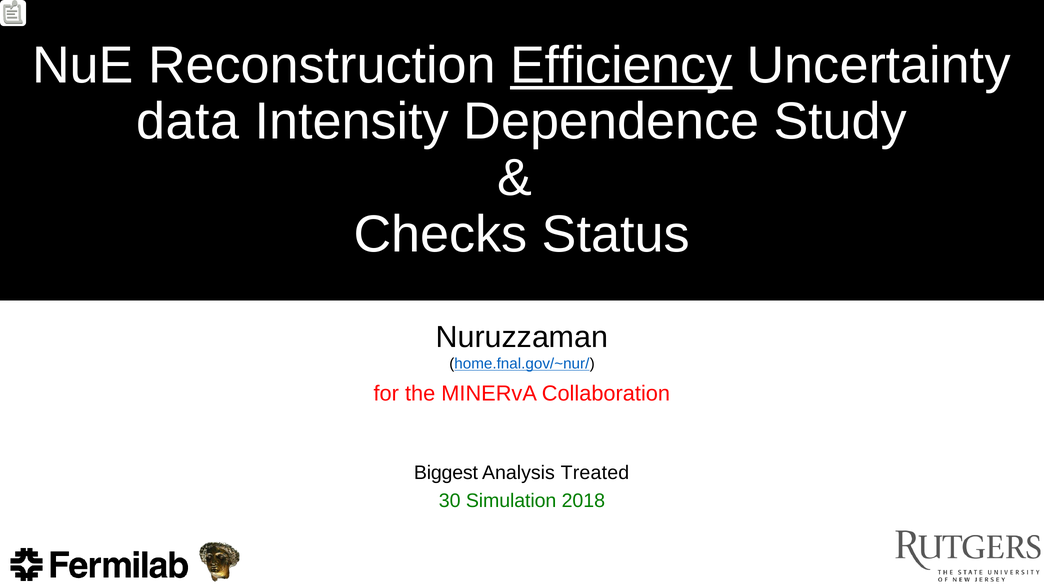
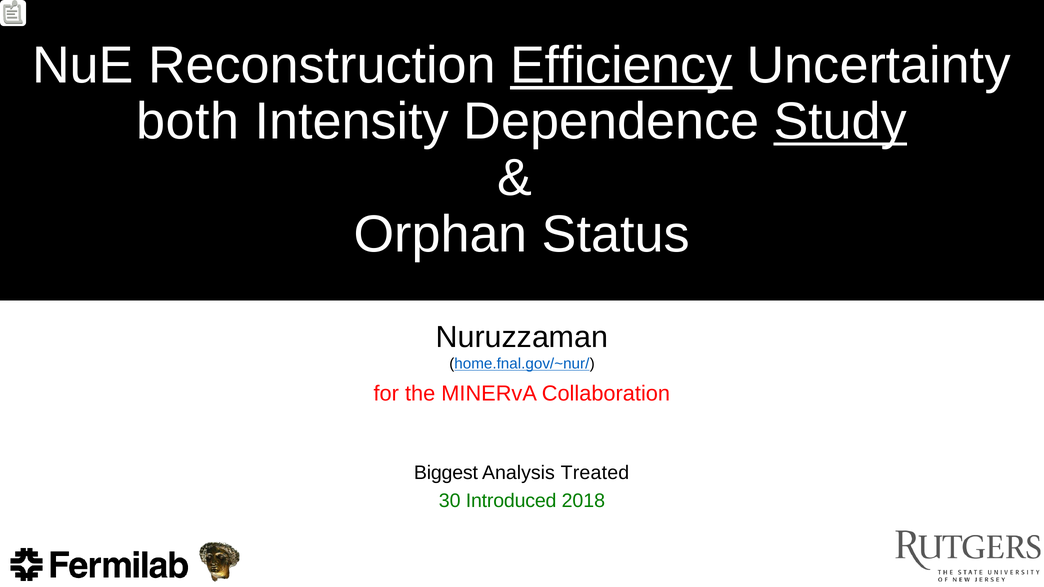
data: data -> both
Study underline: none -> present
Checks: Checks -> Orphan
Simulation: Simulation -> Introduced
